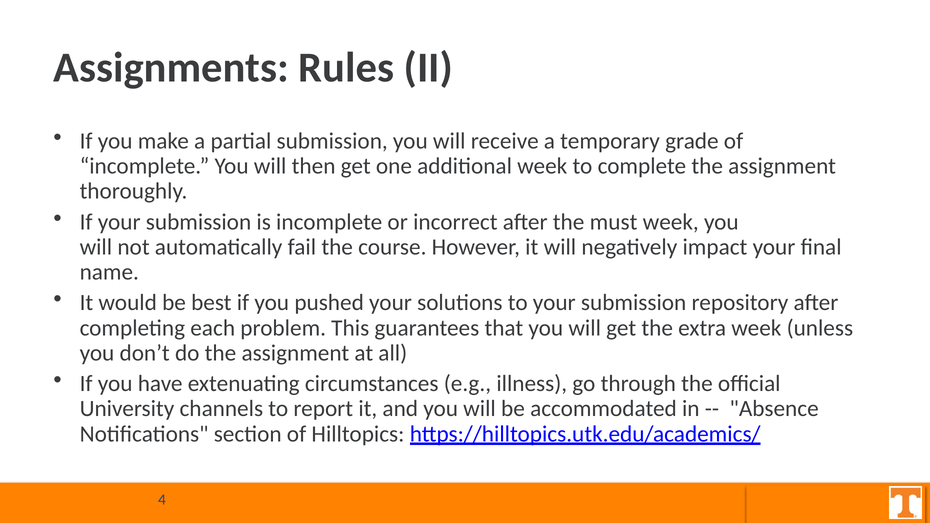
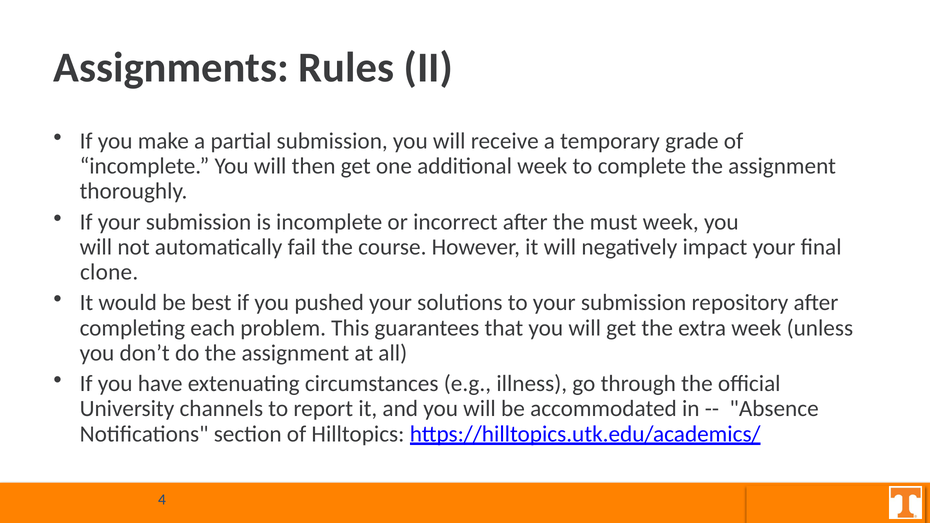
name: name -> clone
